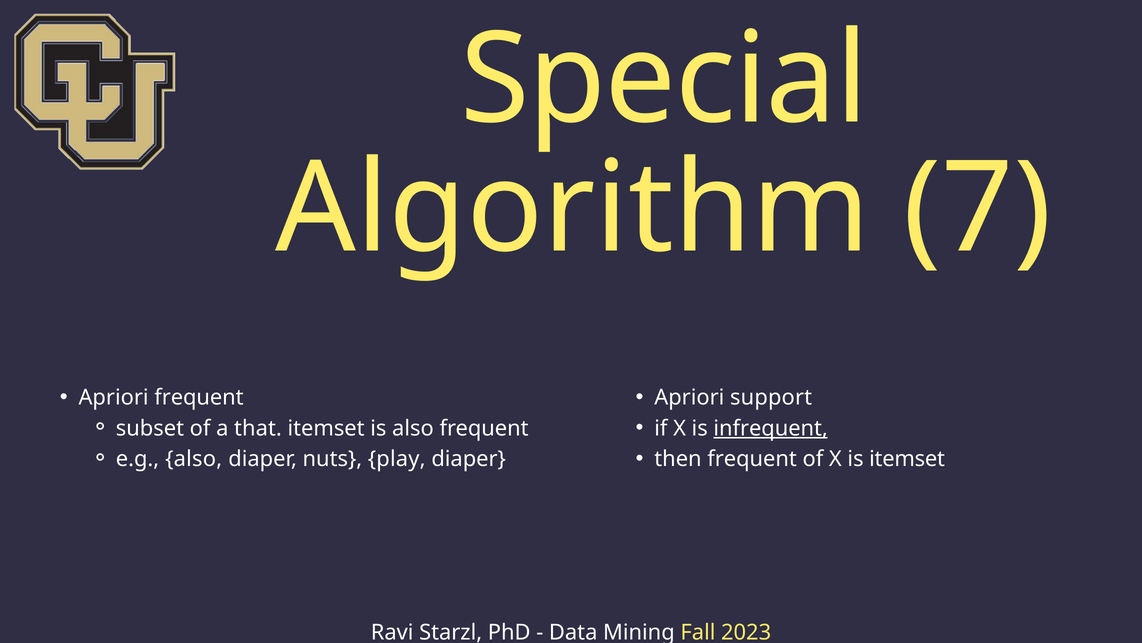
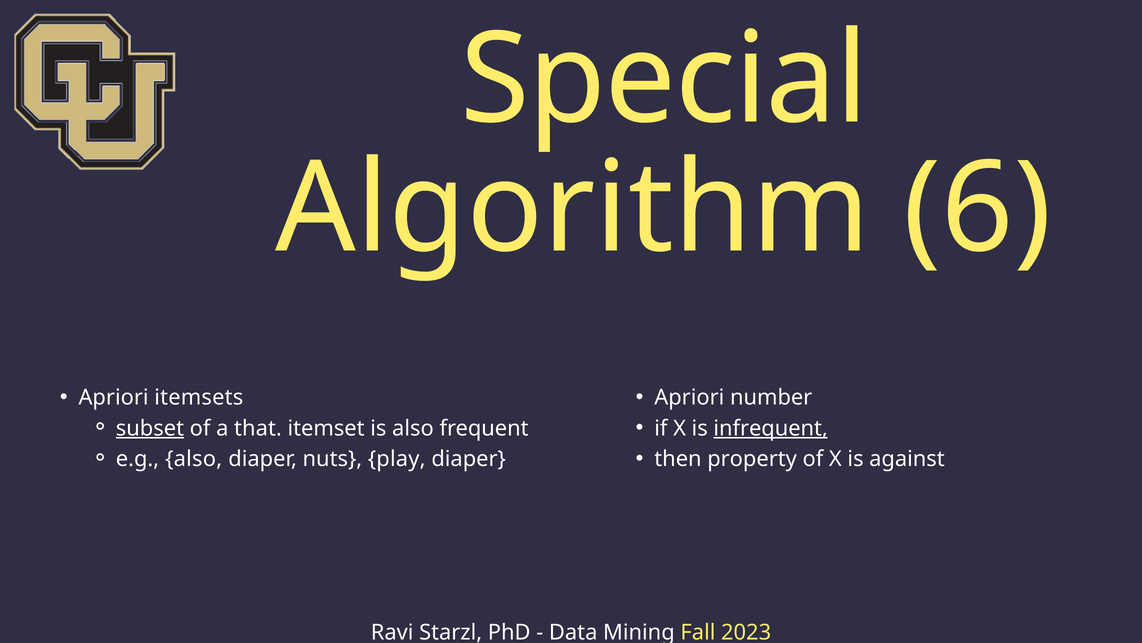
7: 7 -> 6
Apriori frequent: frequent -> itemsets
support: support -> number
subset underline: none -> present
then frequent: frequent -> property
is itemset: itemset -> against
